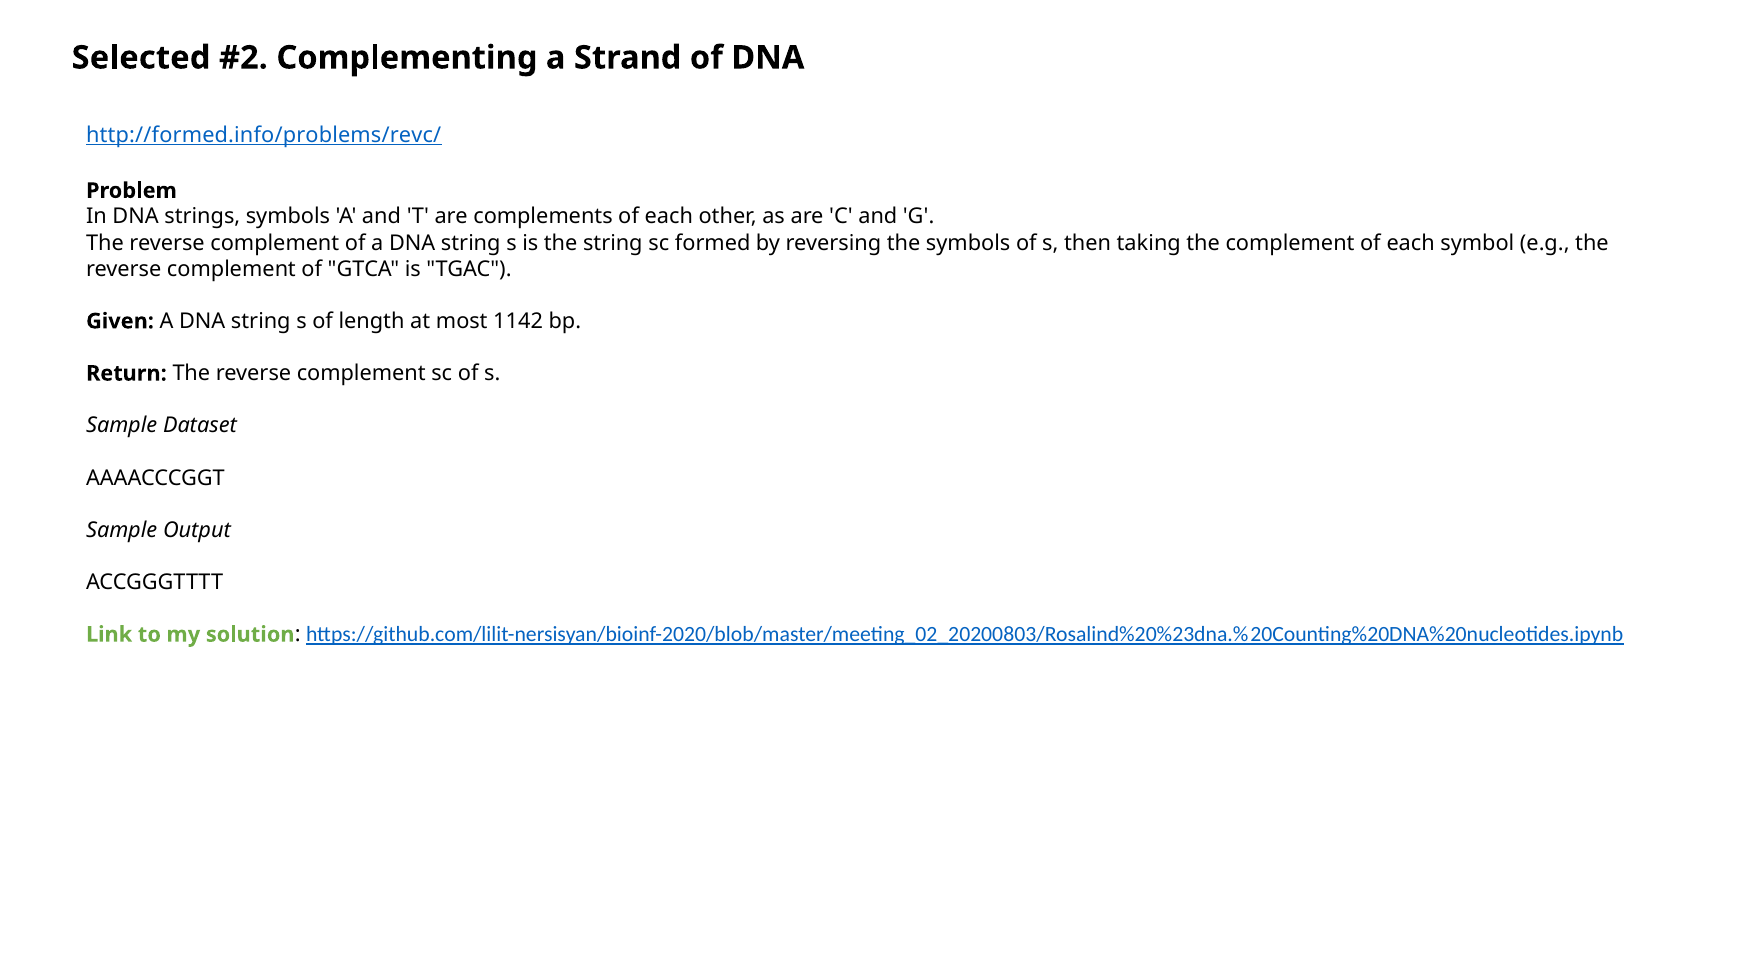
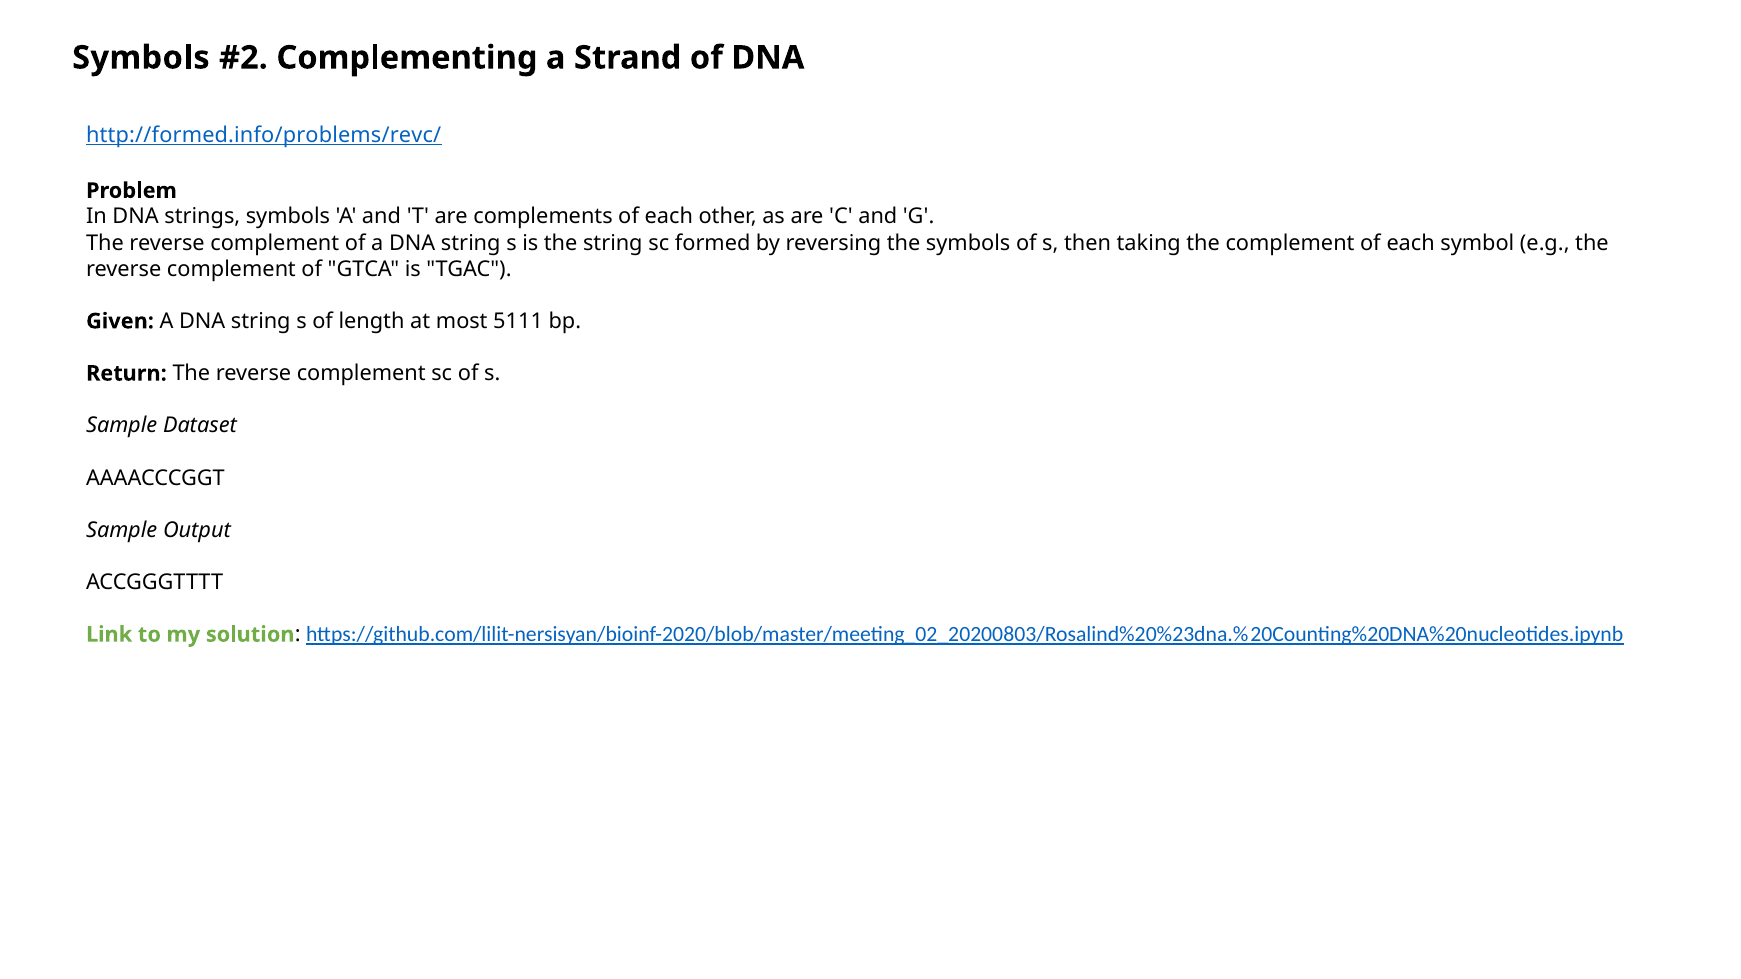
Selected at (141, 58): Selected -> Symbols
1142: 1142 -> 5111
